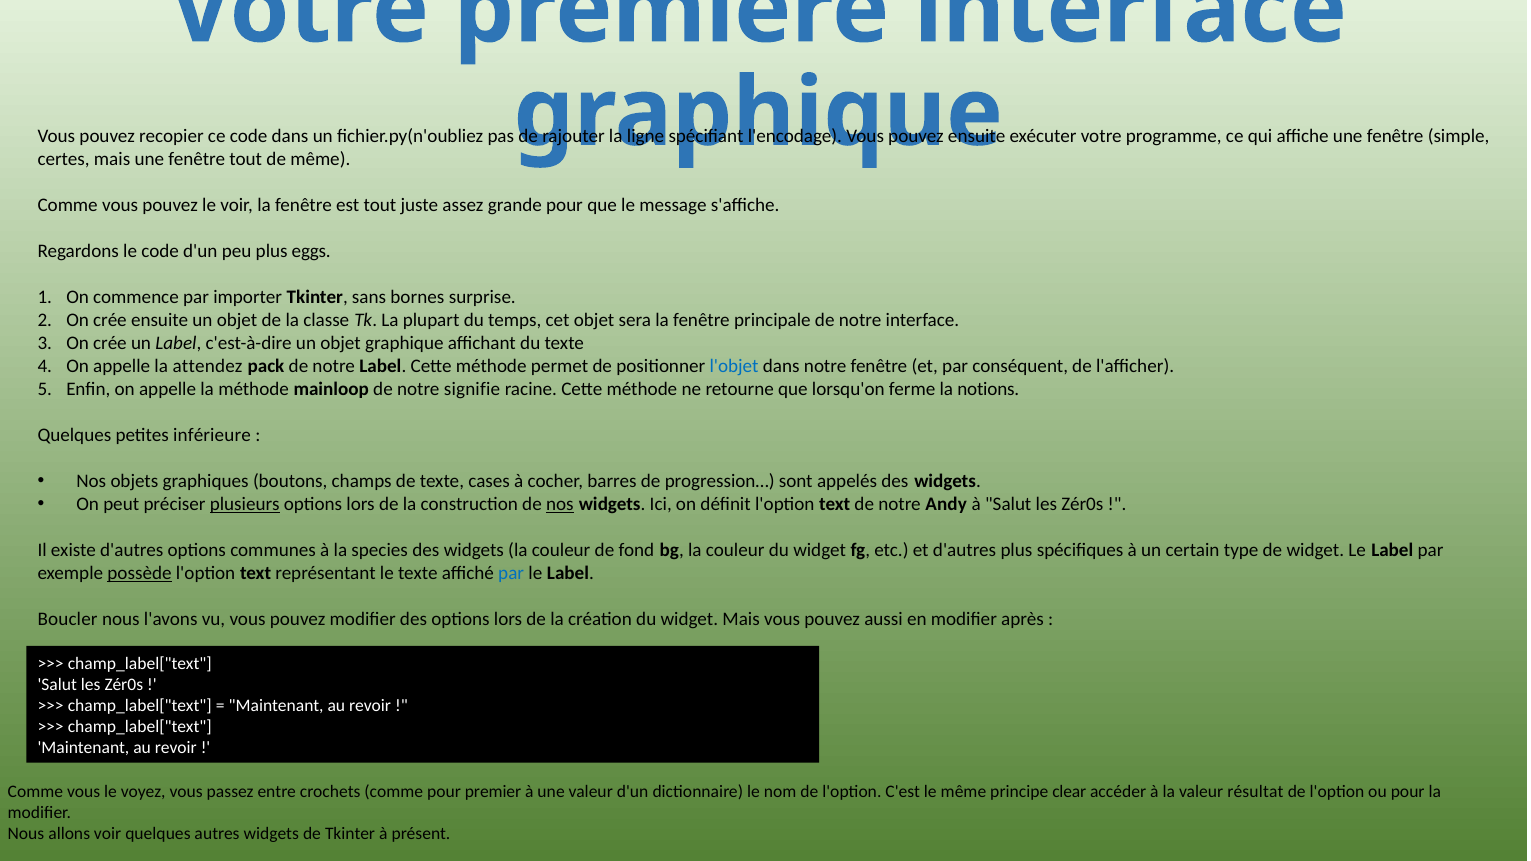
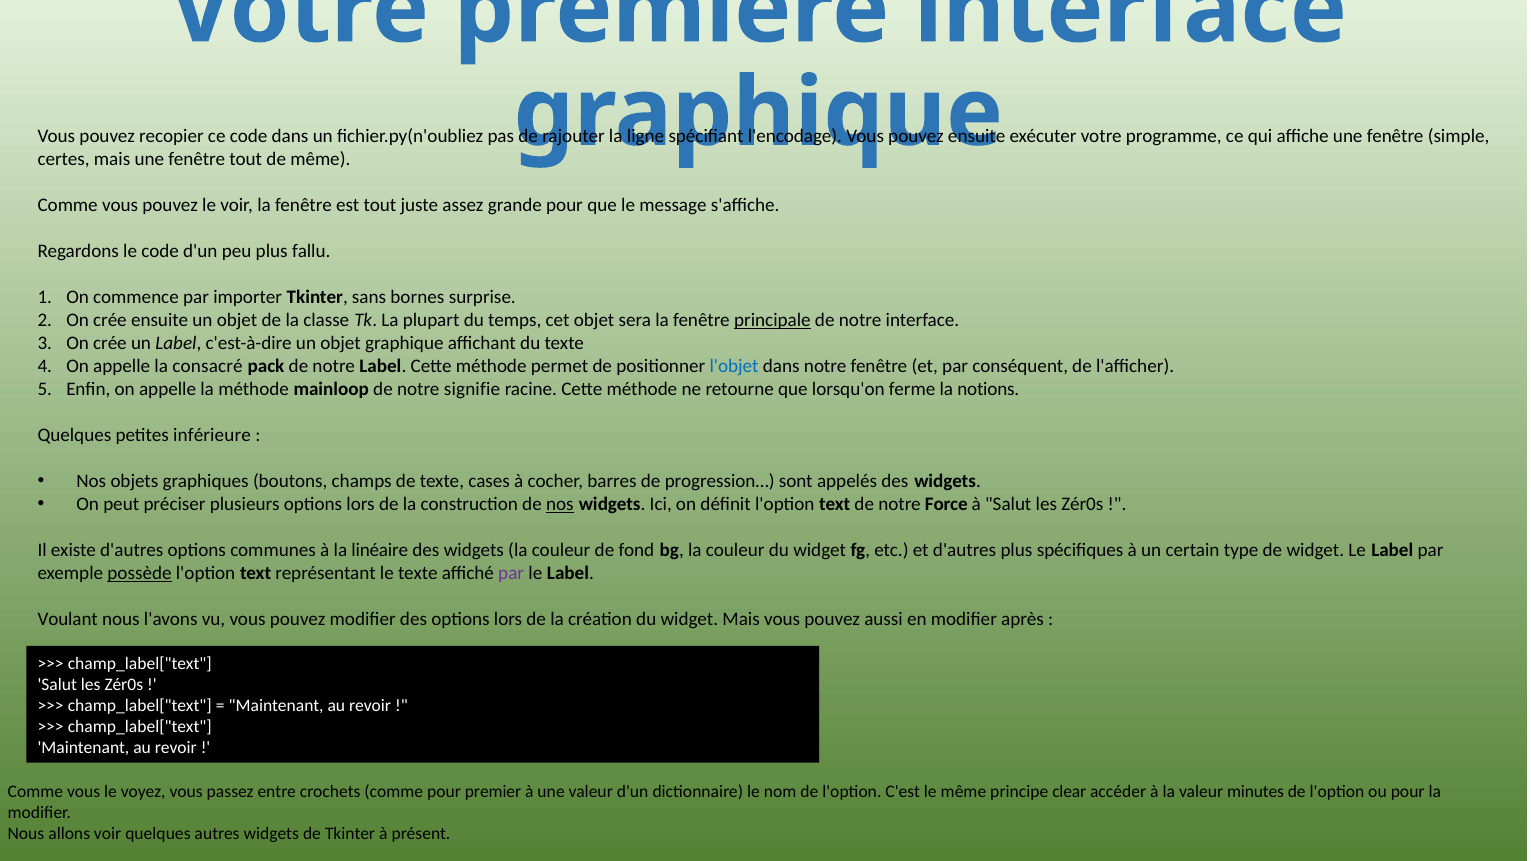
eggs: eggs -> fallu
principale underline: none -> present
attendez: attendez -> consacré
plusieurs underline: present -> none
Andy: Andy -> Force
species: species -> linéaire
par at (511, 573) colour: blue -> purple
Boucler: Boucler -> Voulant
résultat: résultat -> minutes
